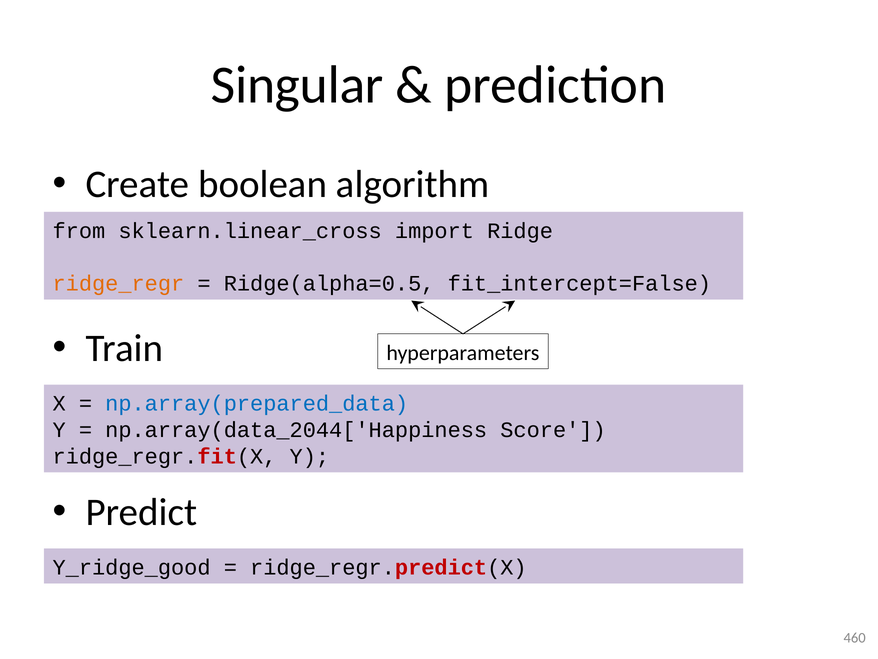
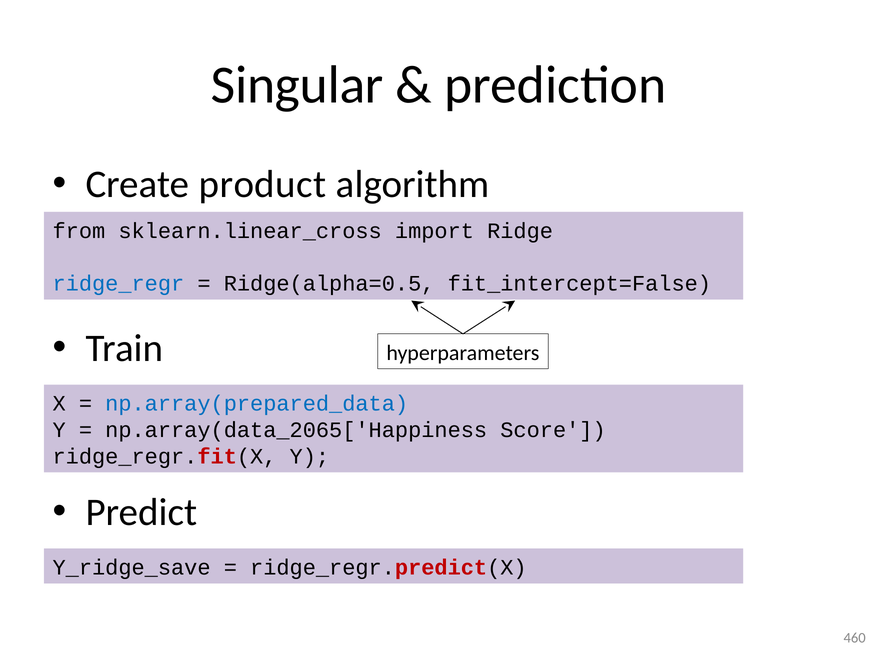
boolean: boolean -> product
ridge_regr colour: orange -> blue
np.array(data_2044['Happiness: np.array(data_2044['Happiness -> np.array(data_2065['Happiness
Y_ridge_good: Y_ridge_good -> Y_ridge_save
